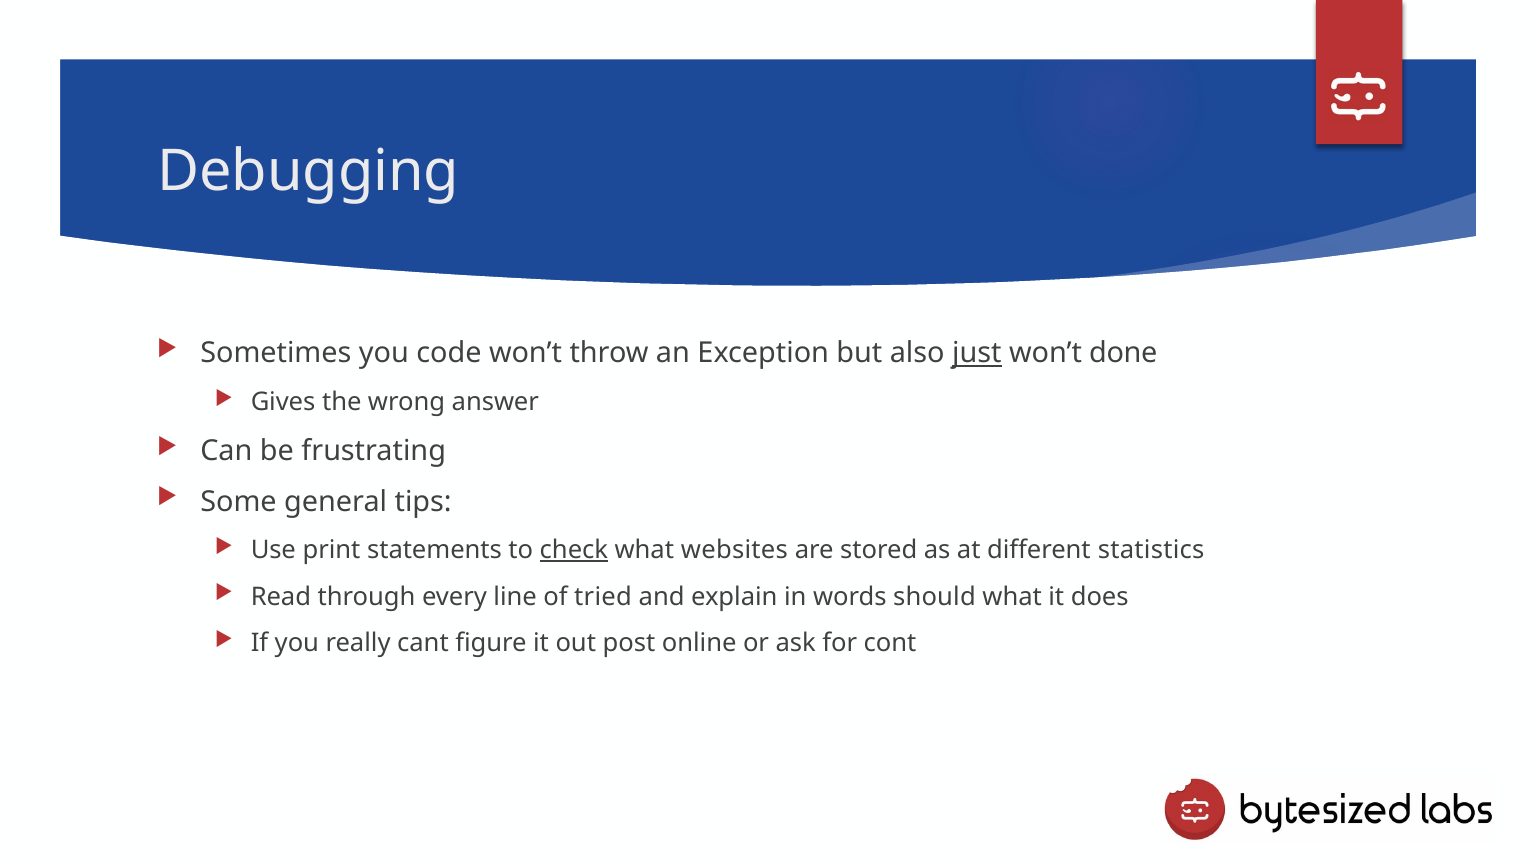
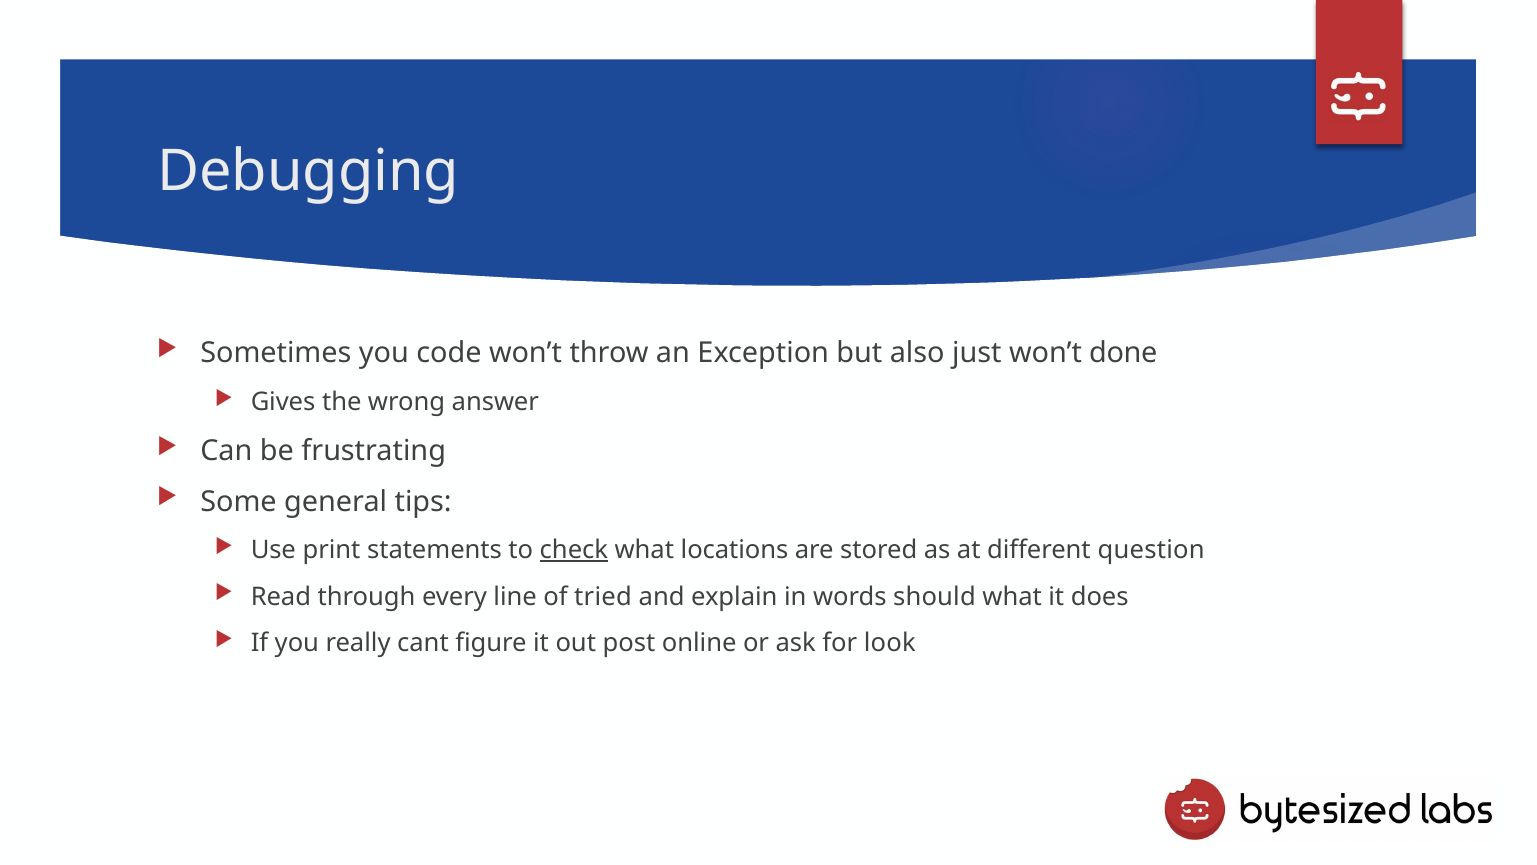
just underline: present -> none
websites: websites -> locations
statistics: statistics -> question
cont: cont -> look
